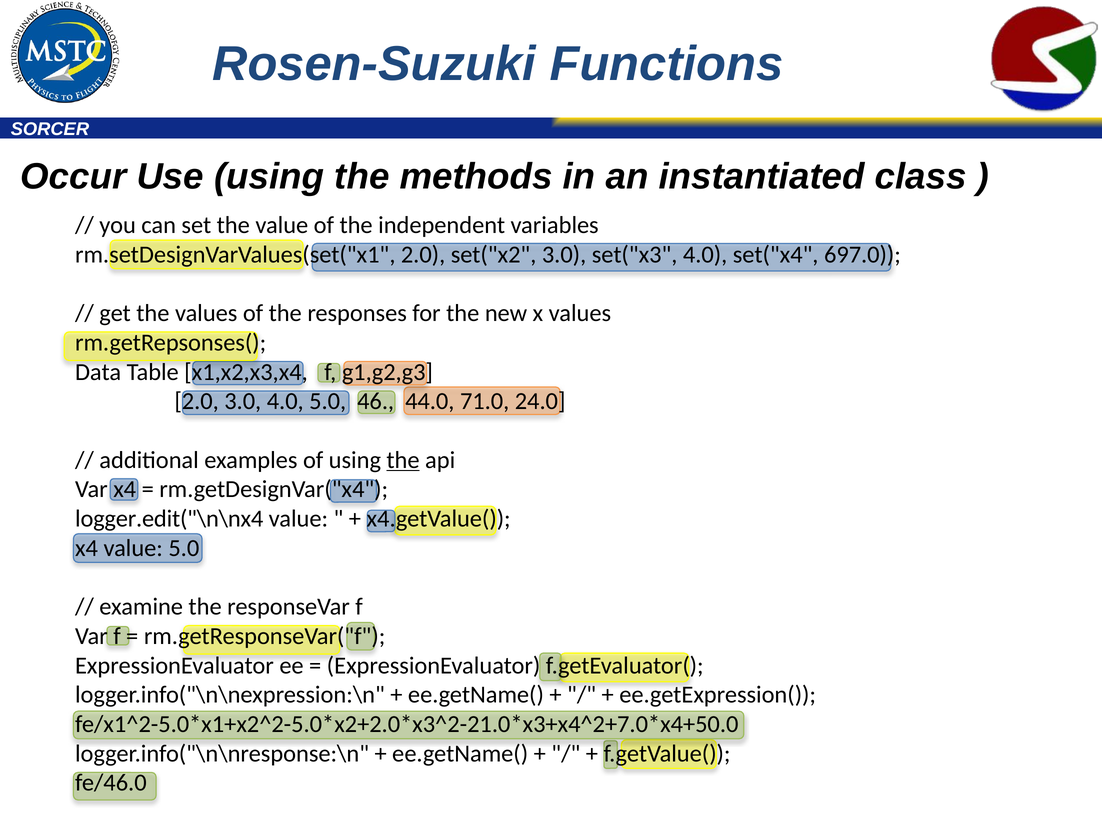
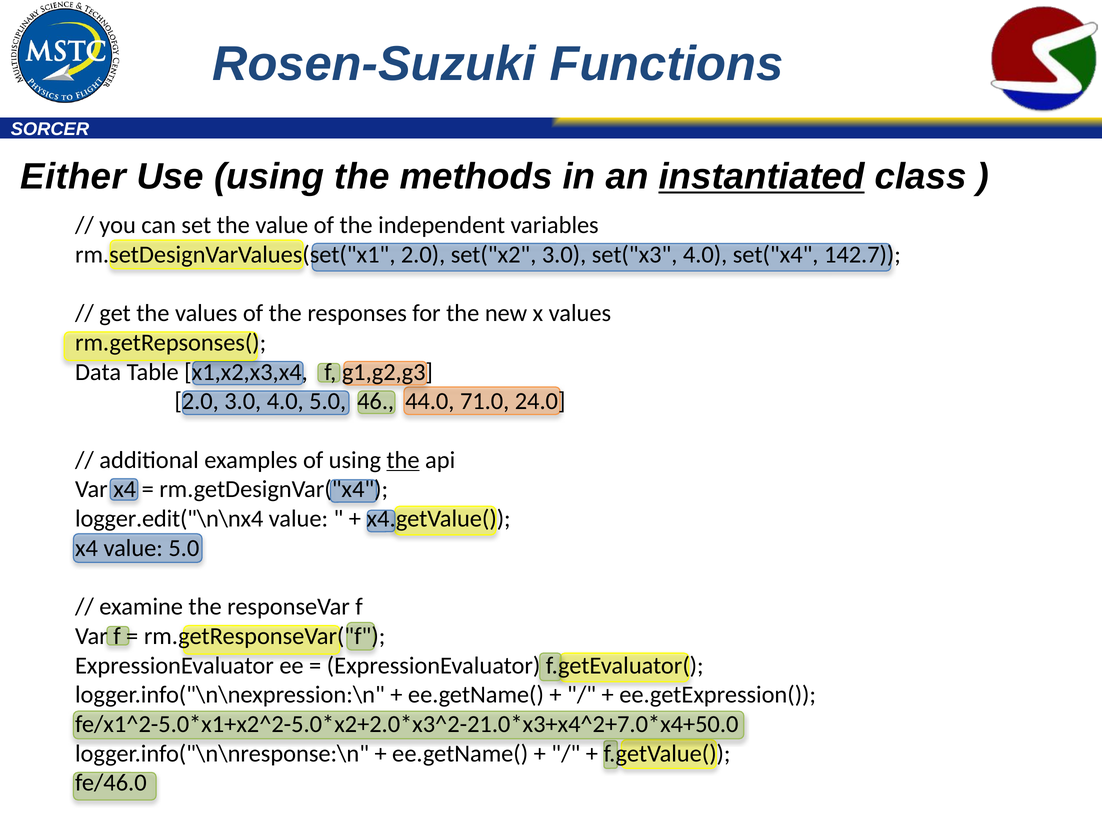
Occur: Occur -> Either
instantiated underline: none -> present
697.0: 697.0 -> 142.7
